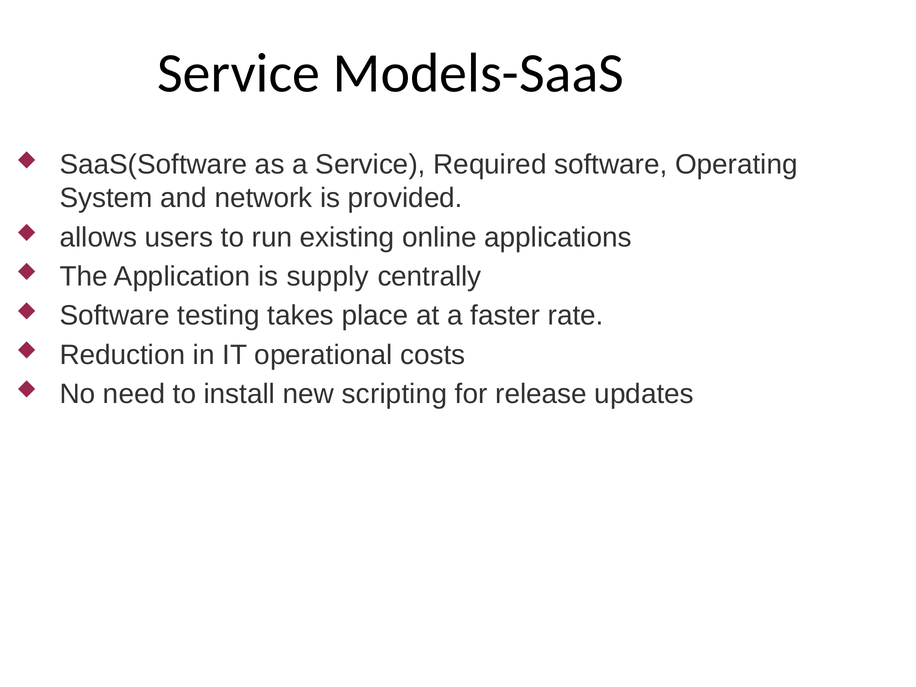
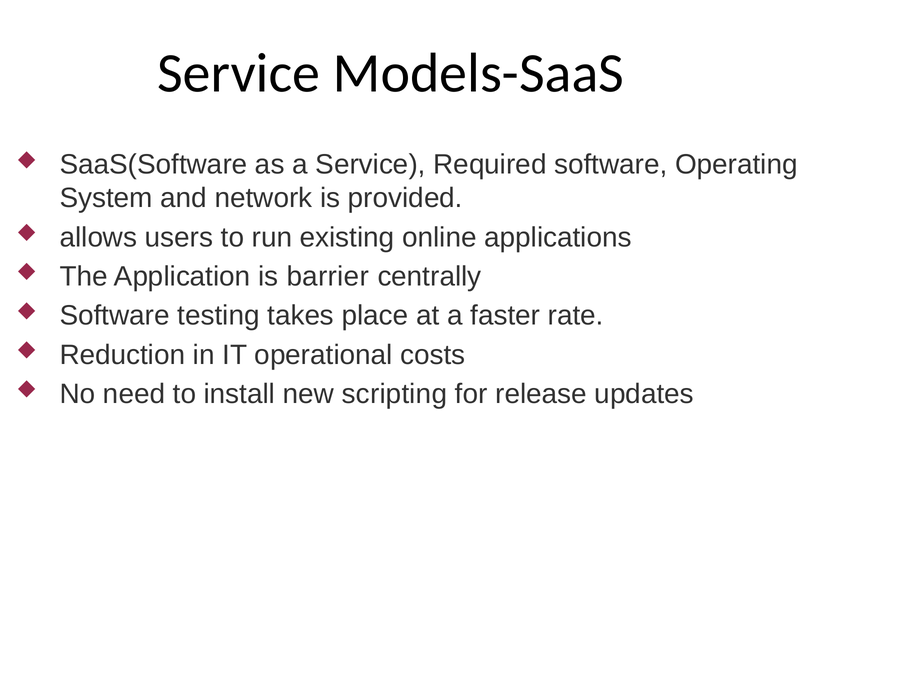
supply: supply -> barrier
